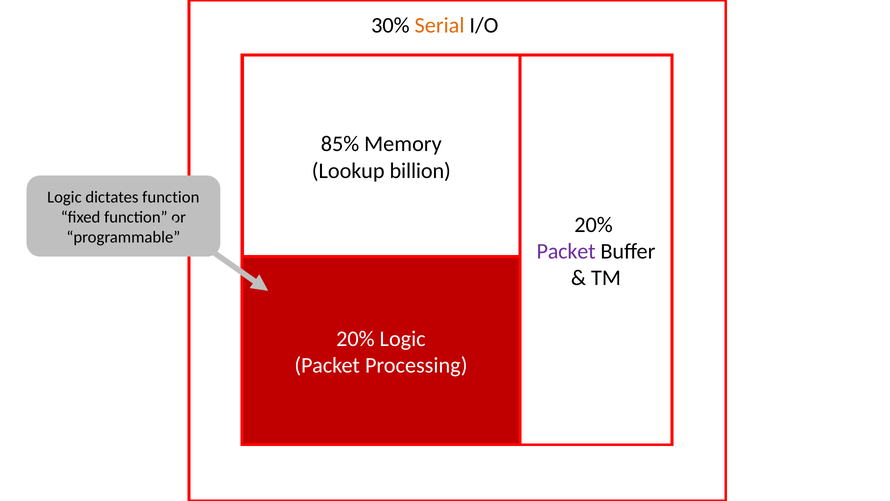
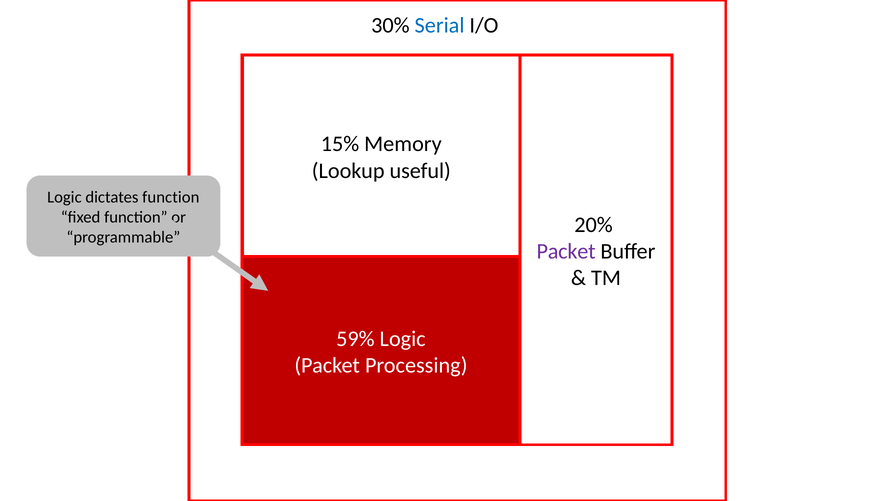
Serial colour: orange -> blue
85%: 85% -> 15%
billion: billion -> useful
20% at (355, 339): 20% -> 59%
